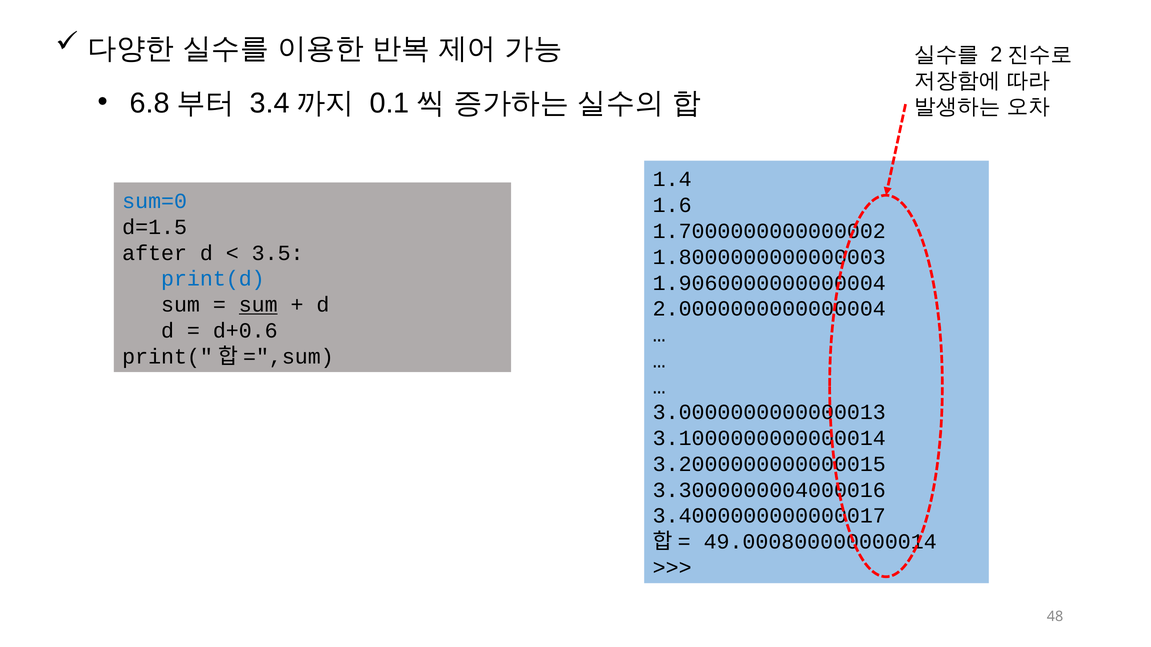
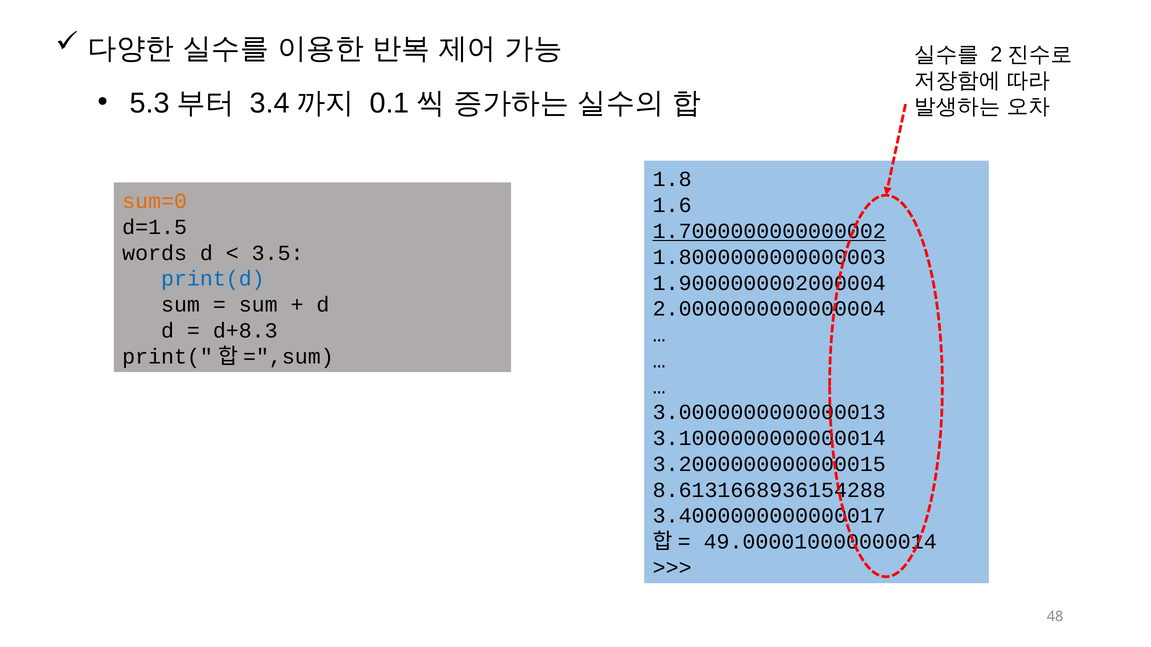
6.8: 6.8 -> 5.3
1.4: 1.4 -> 1.8
sum=0 colour: blue -> orange
1.7000000000000002 underline: none -> present
after: after -> words
1.9060000000000004: 1.9060000000000004 -> 1.9000000002000004
sum at (258, 305) underline: present -> none
d+0.6: d+0.6 -> d+8.3
3.3000000004000016: 3.3000000004000016 -> 8.6131668936154288
49.000800000000014: 49.000800000000014 -> 49.000010000000014
